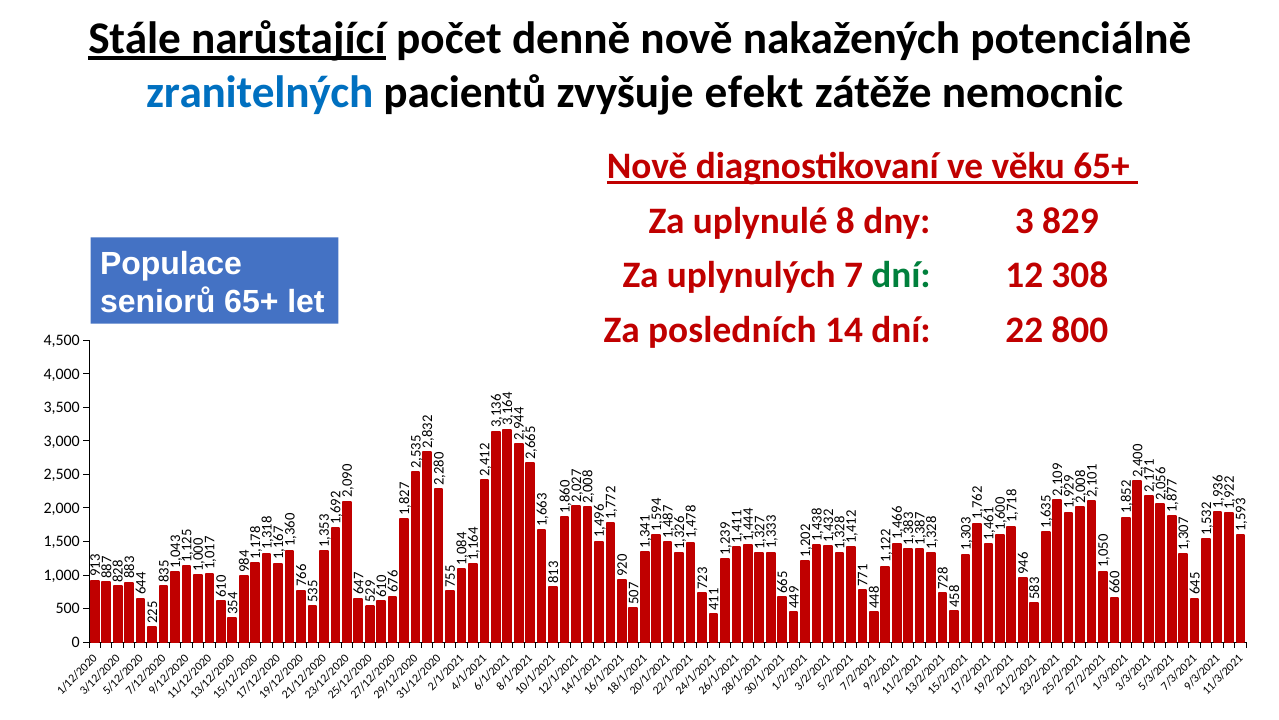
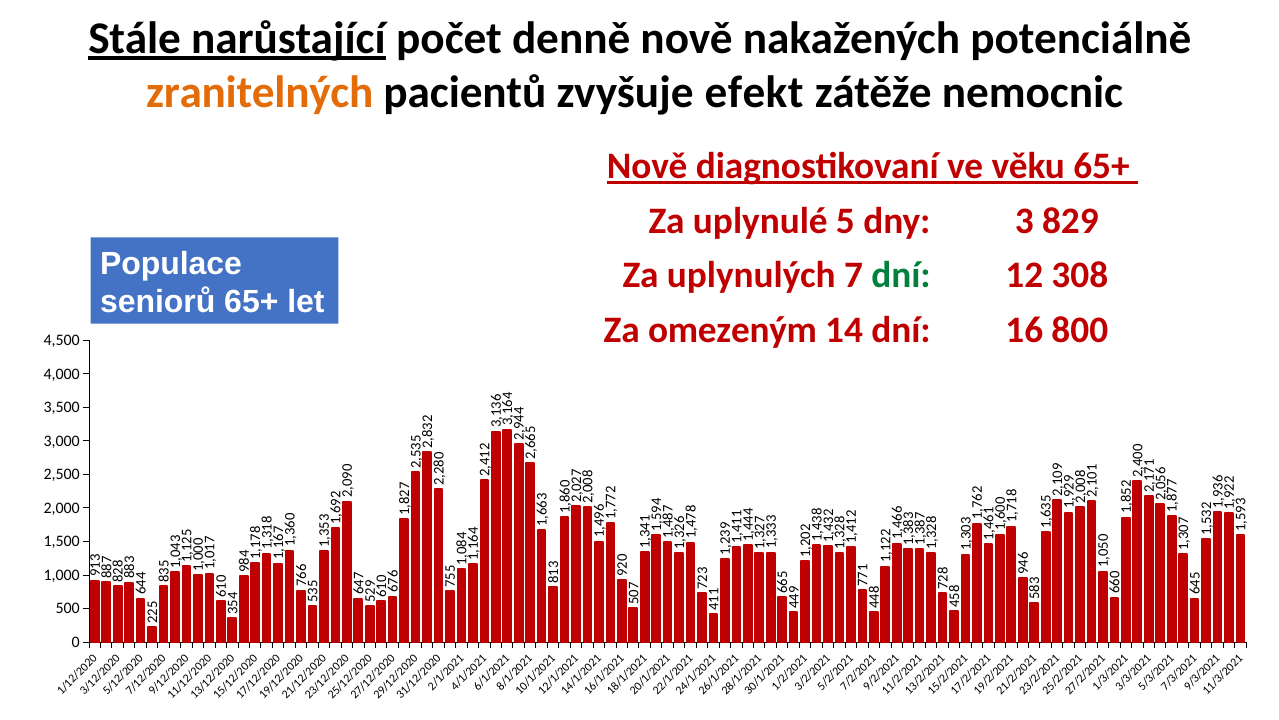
zranitelných colour: blue -> orange
uplynulé 8: 8 -> 5
posledních: posledních -> omezeným
dní 22: 22 -> 16
